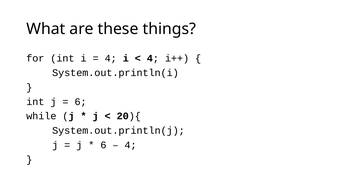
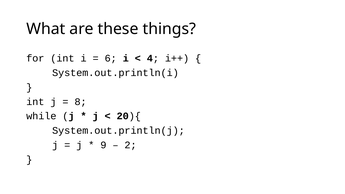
4 at (111, 58): 4 -> 6
6 at (81, 102): 6 -> 8
6 at (103, 145): 6 -> 9
4 at (131, 145): 4 -> 2
